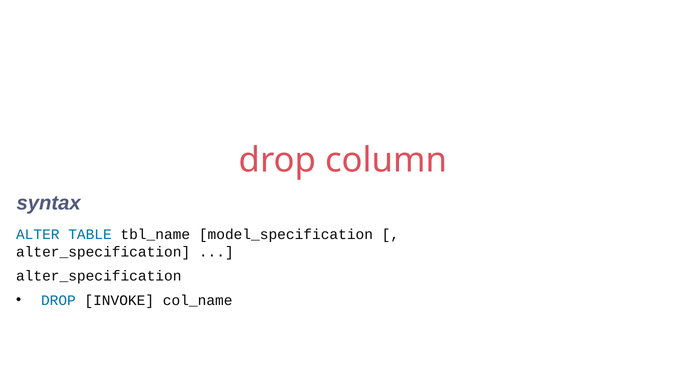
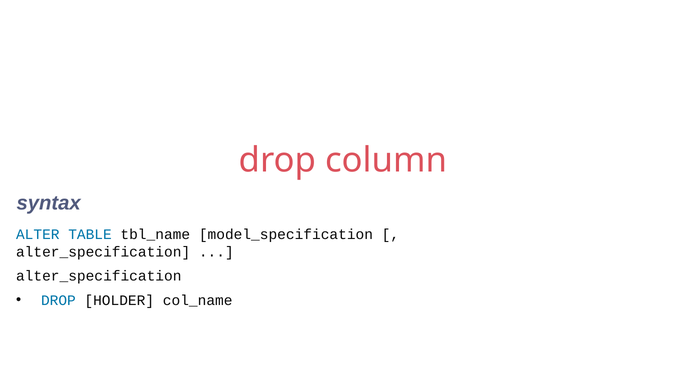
INVOKE: INVOKE -> HOLDER
